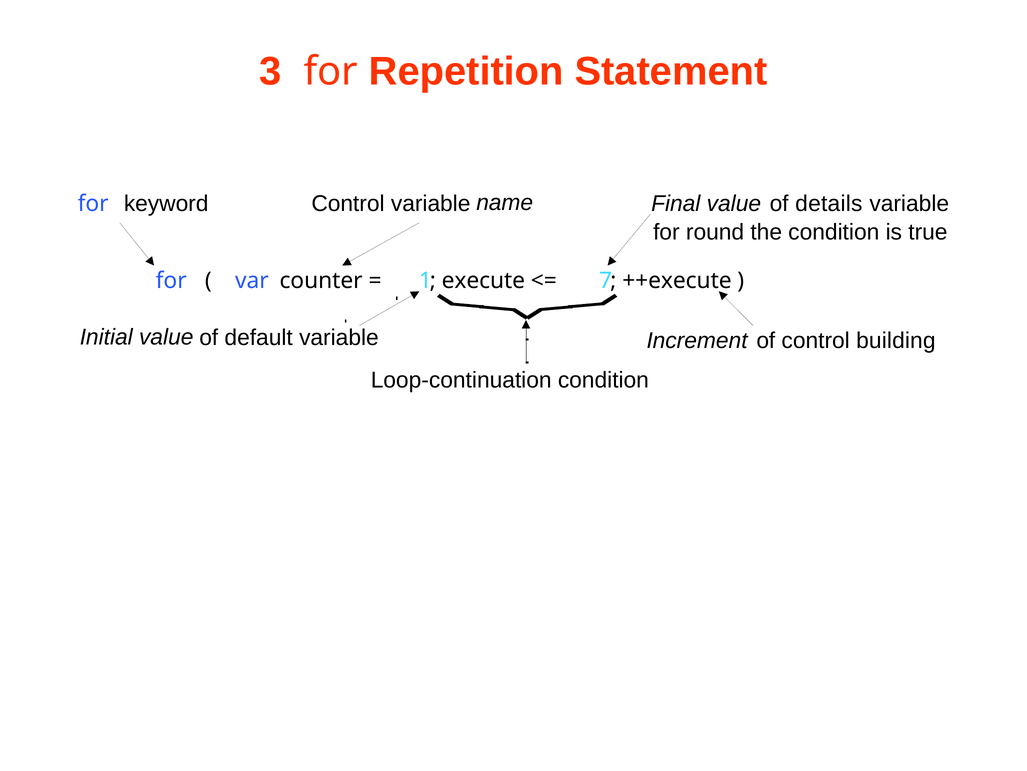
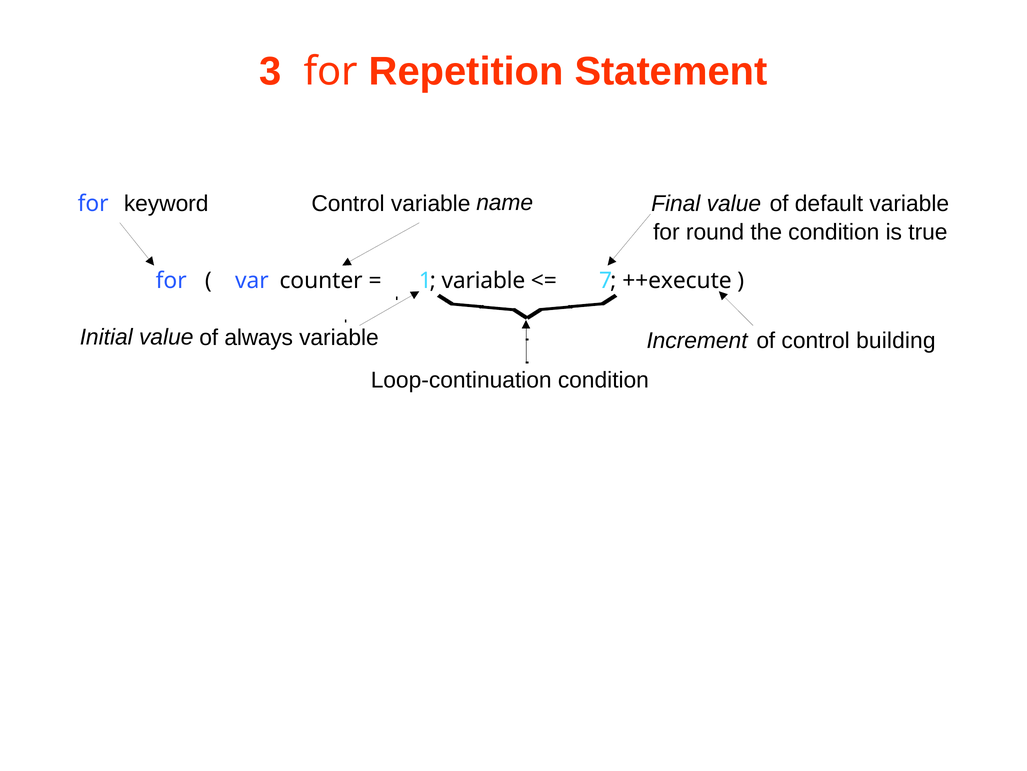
details: details -> default
execute at (483, 280): execute -> variable
default: default -> always
